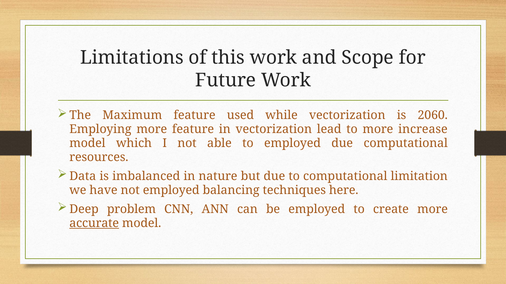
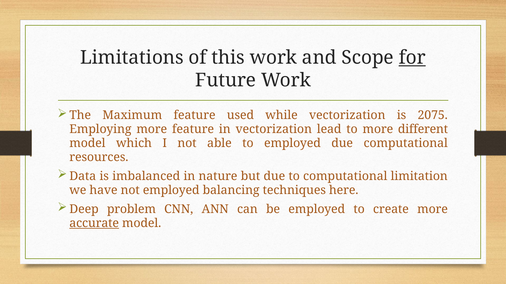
for underline: none -> present
2060: 2060 -> 2075
increase: increase -> different
